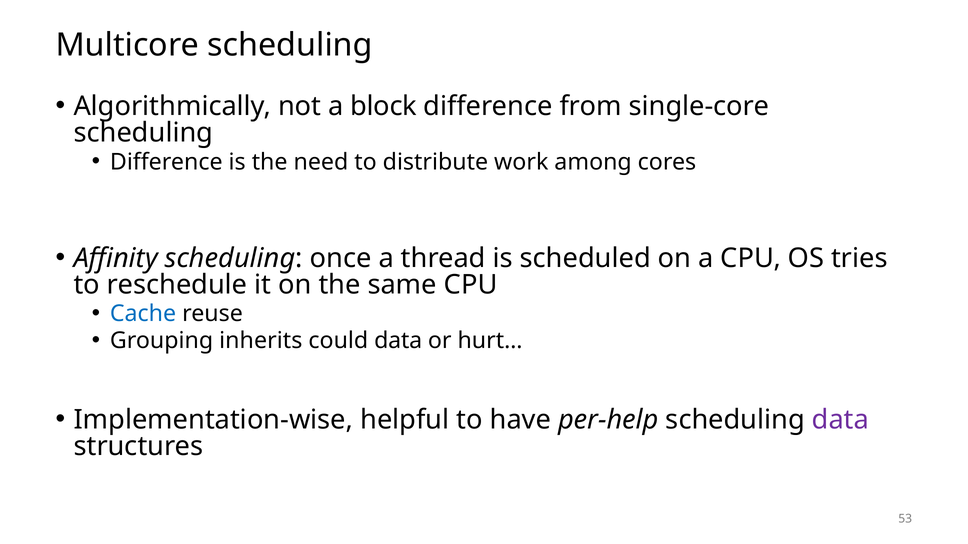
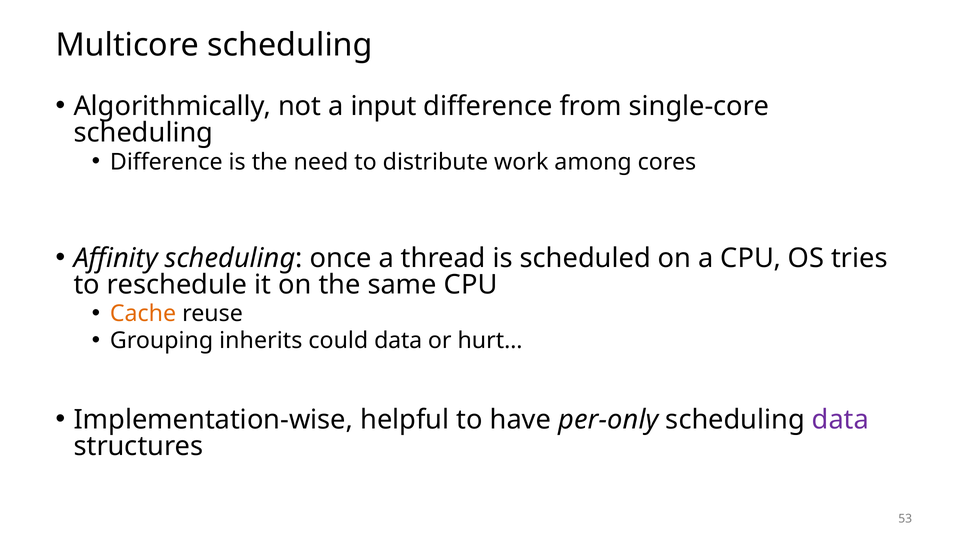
block: block -> input
Cache colour: blue -> orange
per-help: per-help -> per-only
